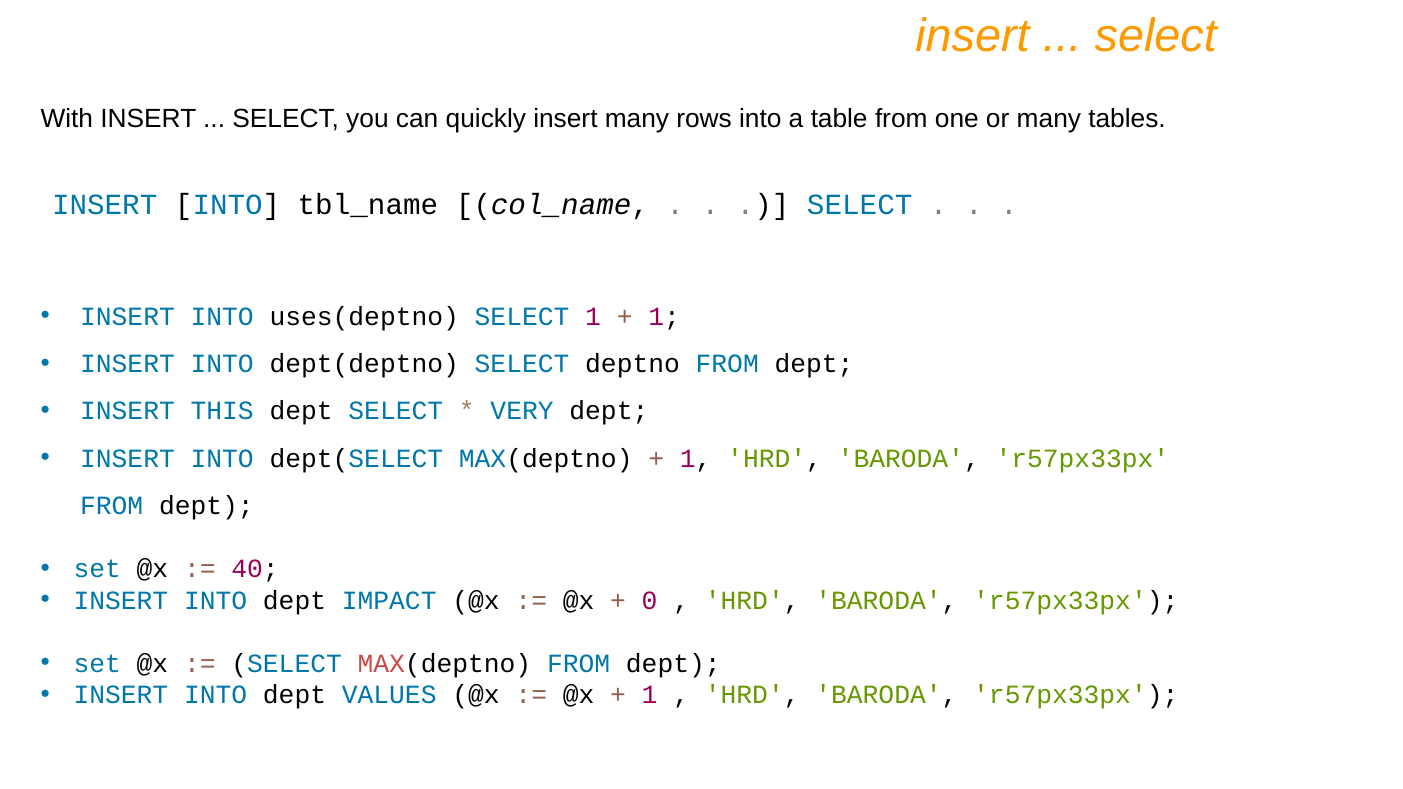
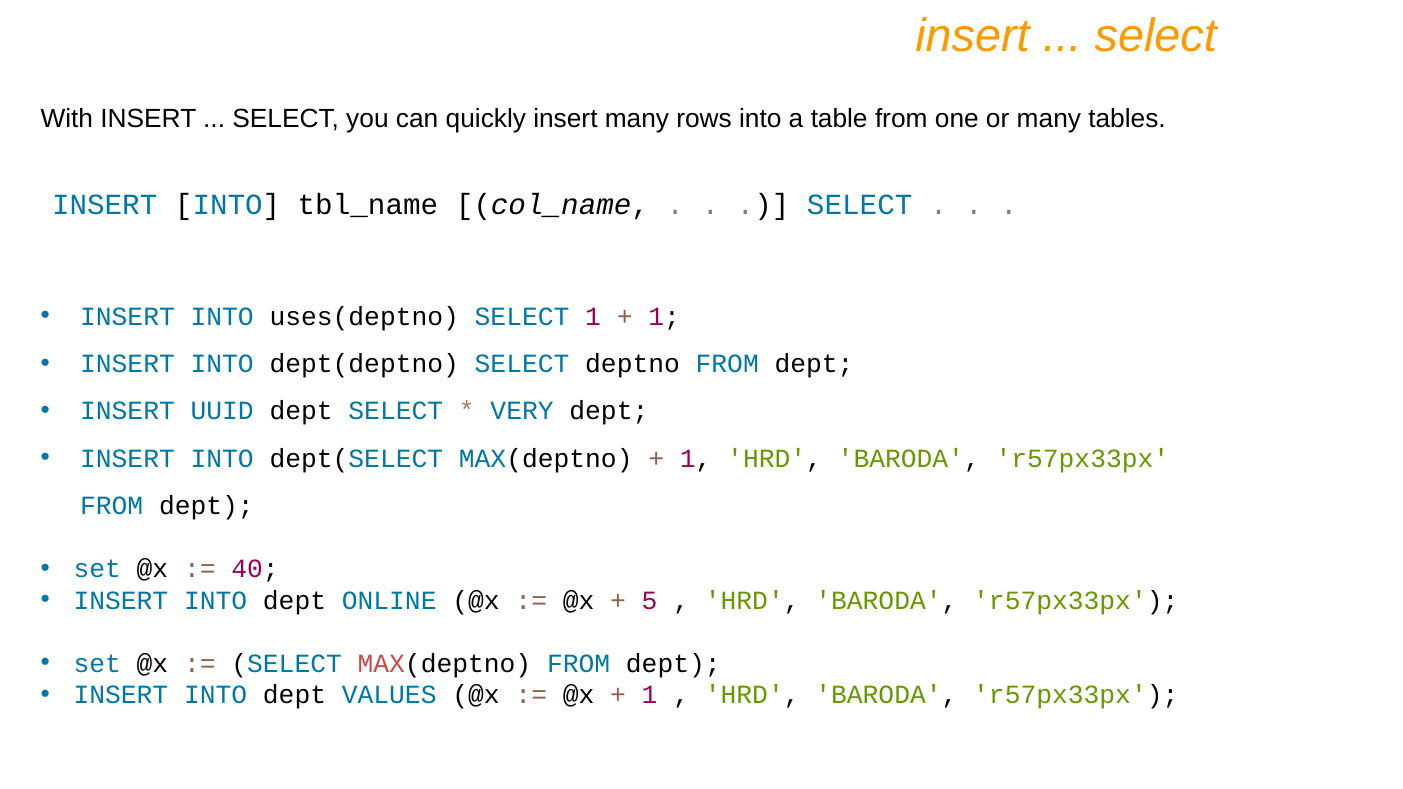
THIS: THIS -> UUID
IMPACT: IMPACT -> ONLINE
0: 0 -> 5
